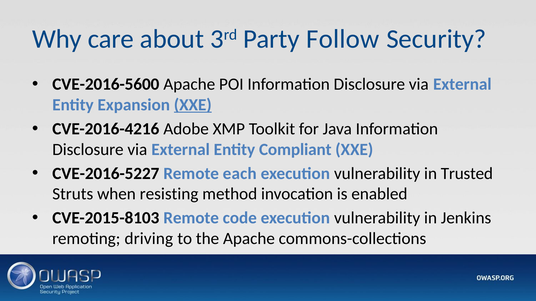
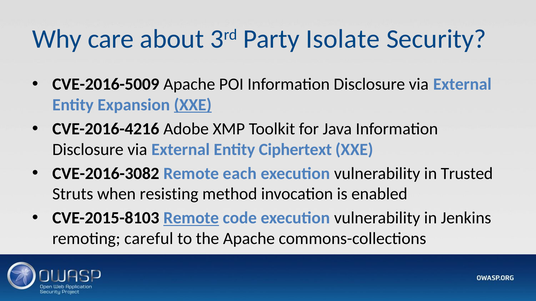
Follow: Follow -> Isolate
CVE-2016-5600: CVE-2016-5600 -> CVE-2016-5009
Compliant: Compliant -> Ciphertext
CVE-2016-5227: CVE-2016-5227 -> CVE-2016-3082
Remote at (191, 218) underline: none -> present
driving: driving -> careful
